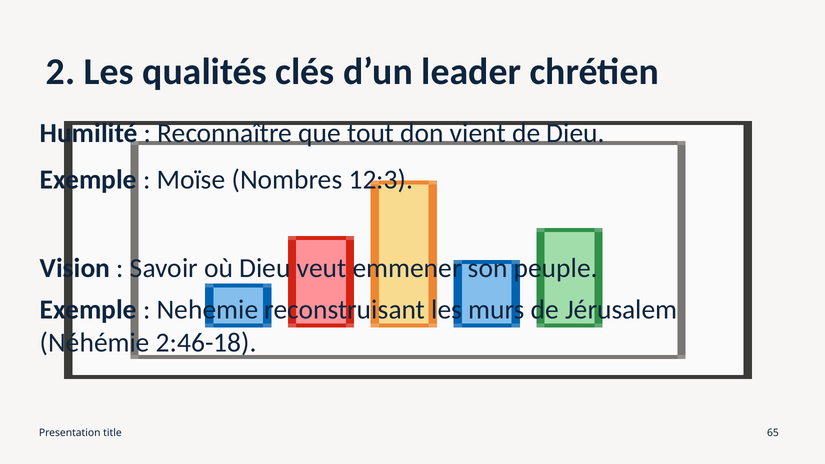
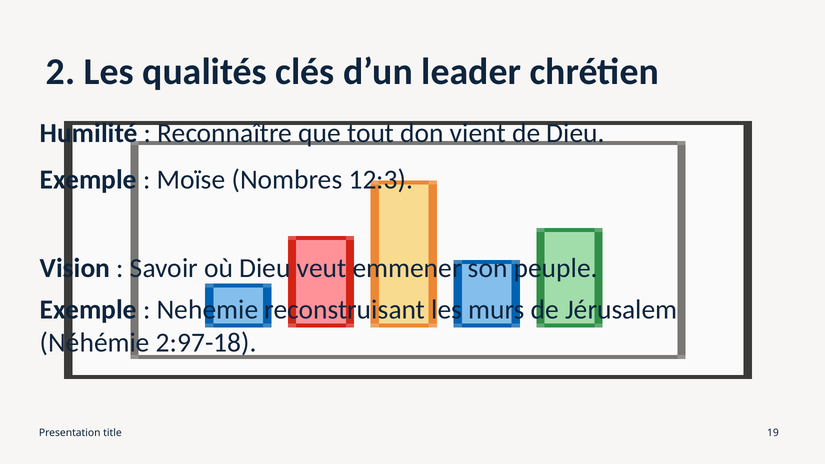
2:46-18: 2:46-18 -> 2:97-18
65: 65 -> 19
